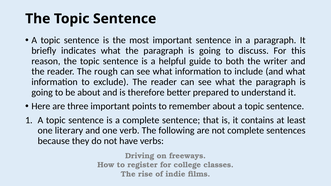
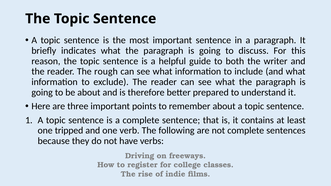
literary: literary -> tripped
